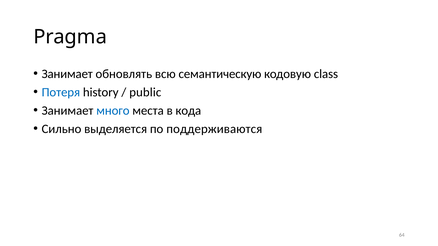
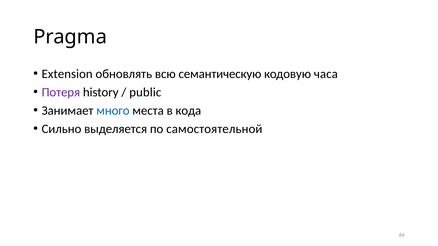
Занимает at (67, 74): Занимает -> Extension
class: class -> часа
Потеря colour: blue -> purple
поддерживаются: поддерживаются -> самостоятельной
